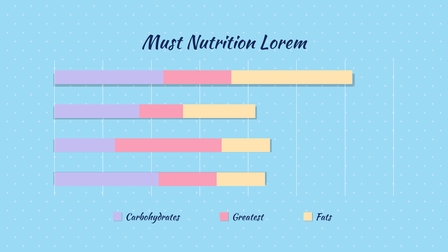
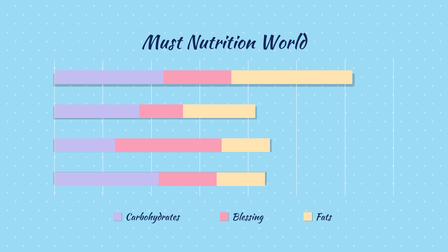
Lorem: Lorem -> World
Greatest: Greatest -> Blessing
